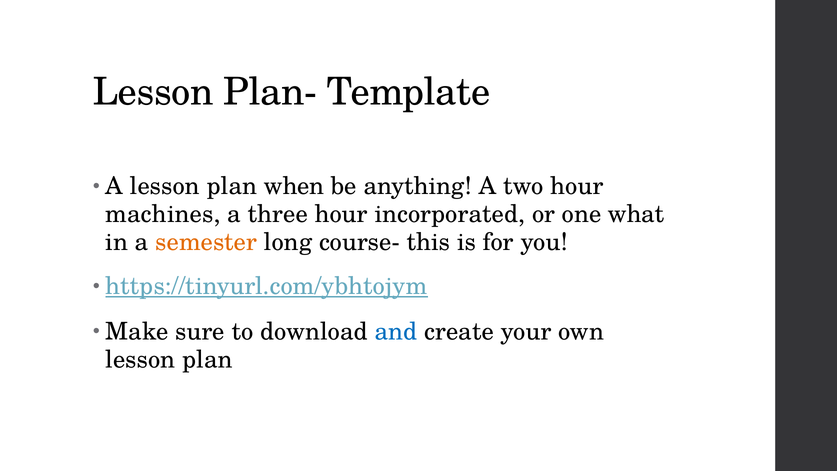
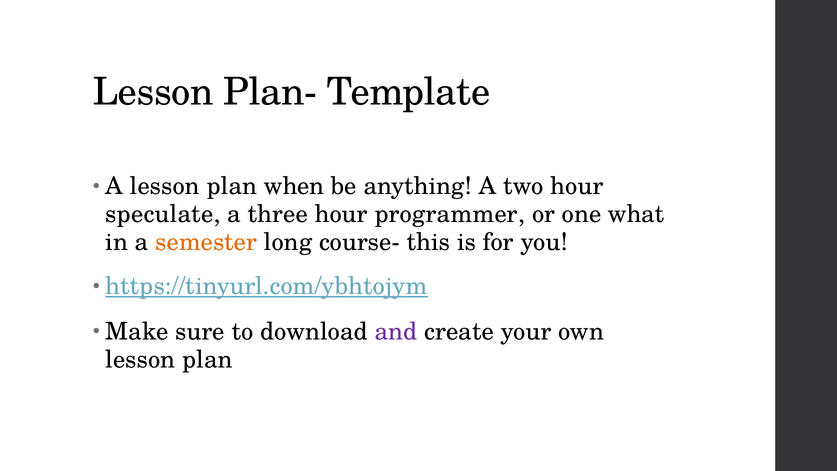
machines: machines -> speculate
incorporated: incorporated -> programmer
and colour: blue -> purple
